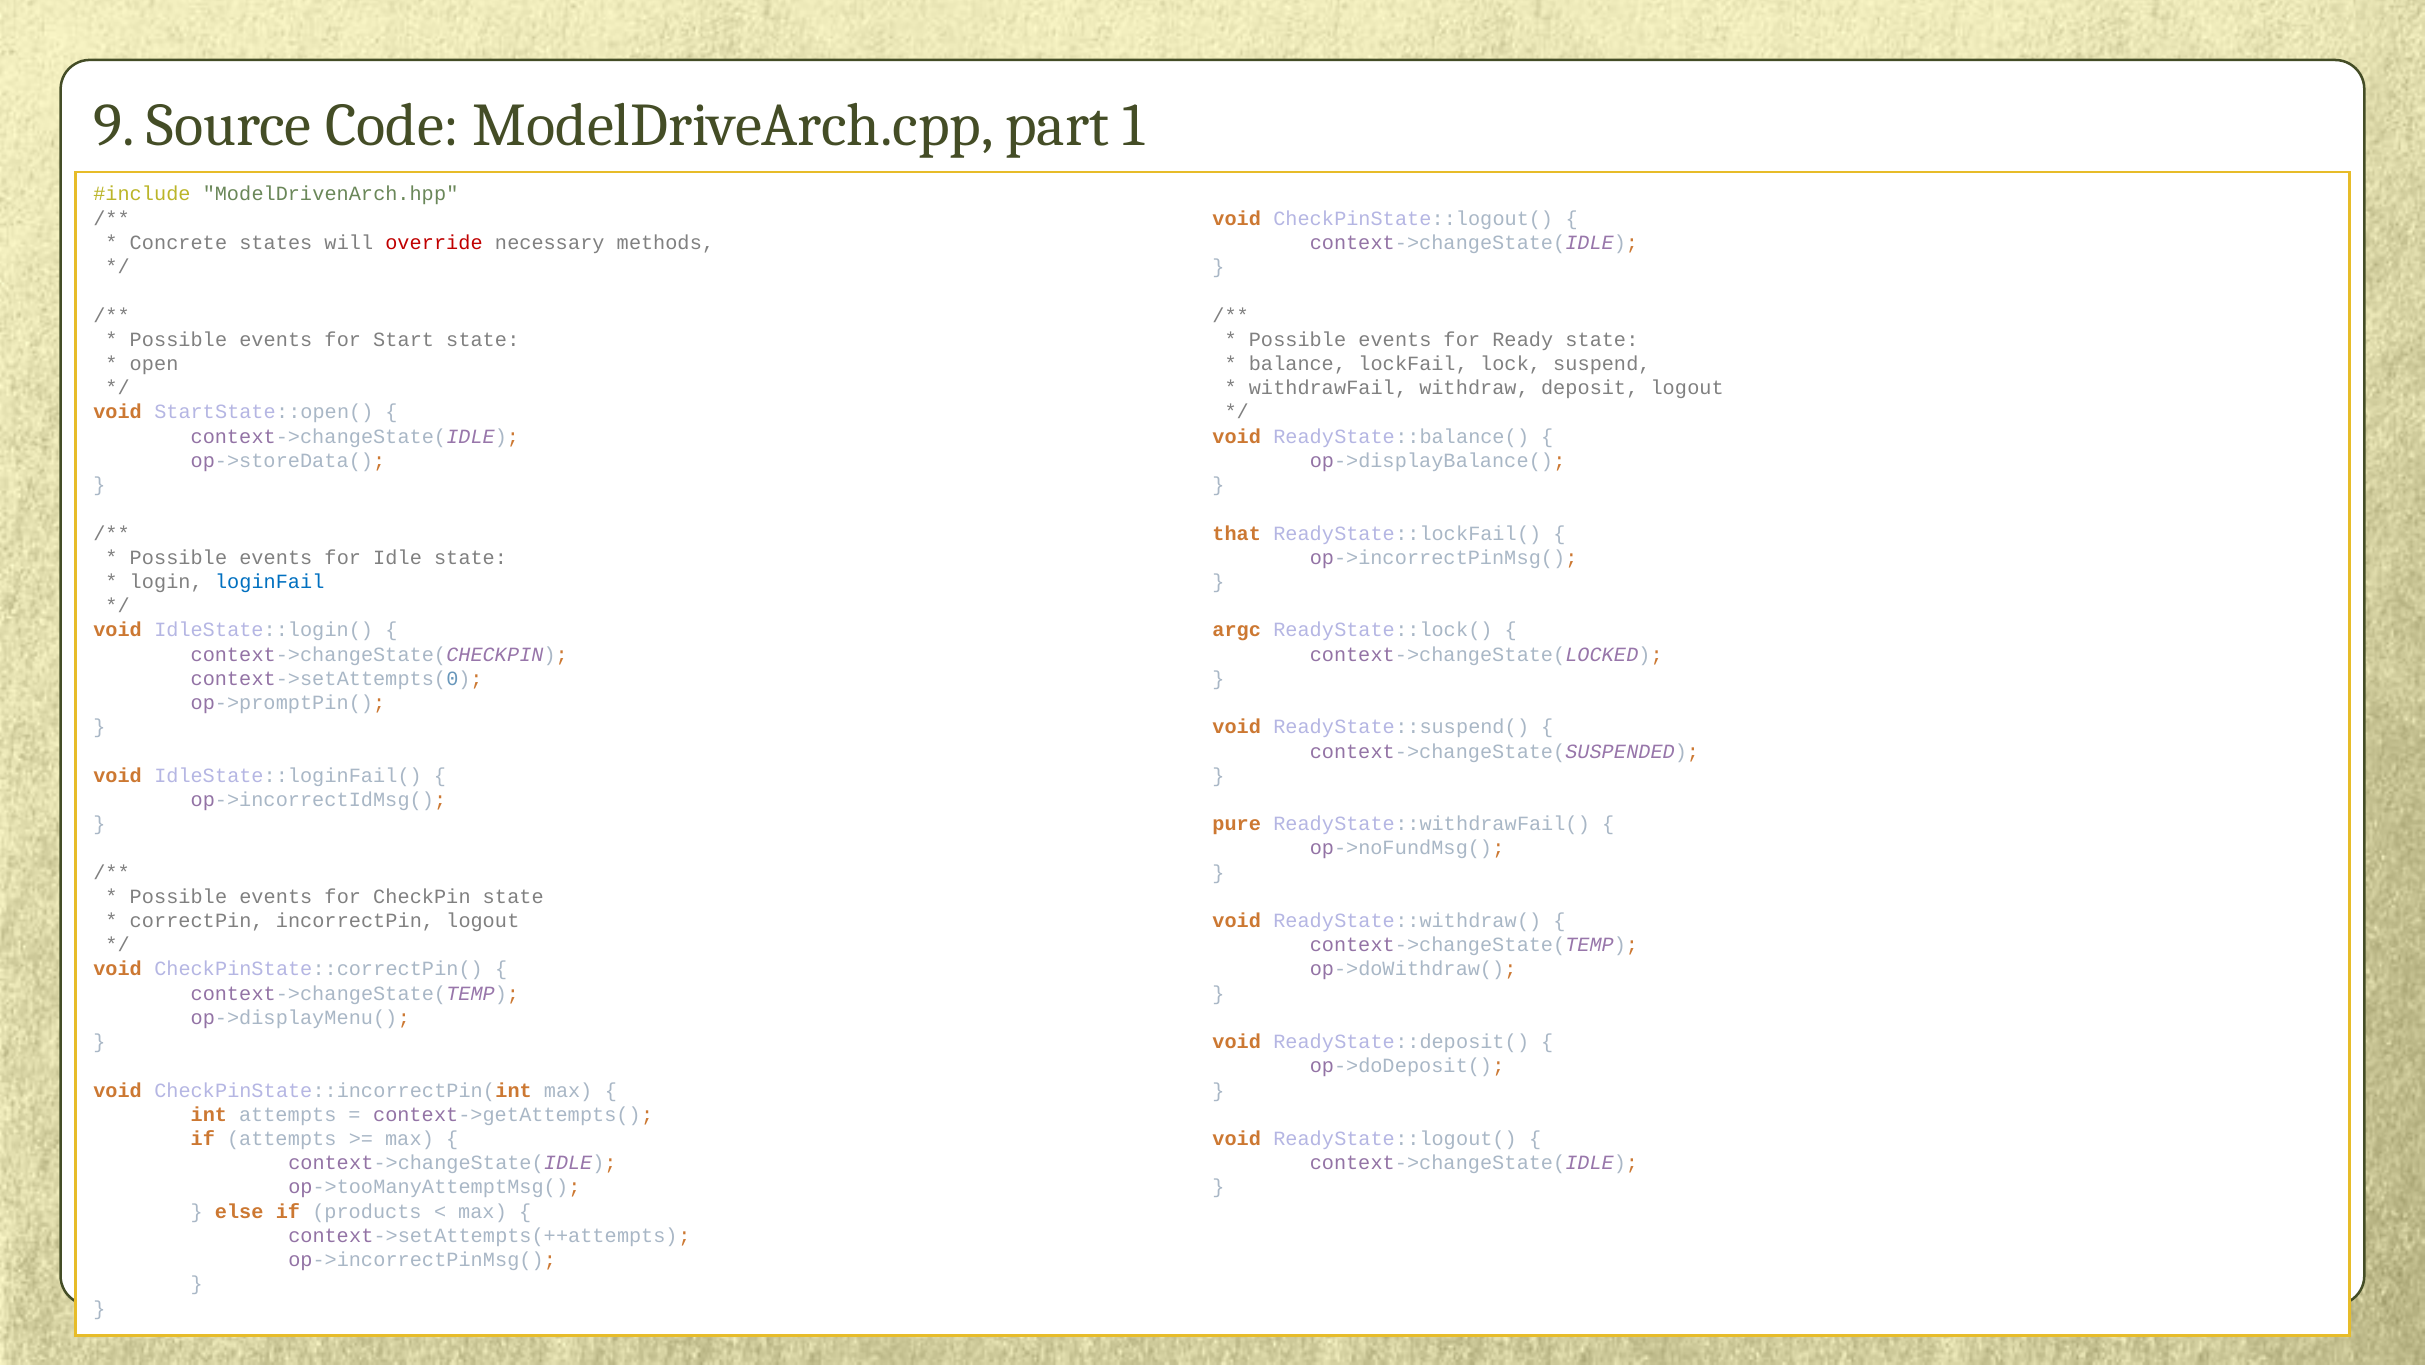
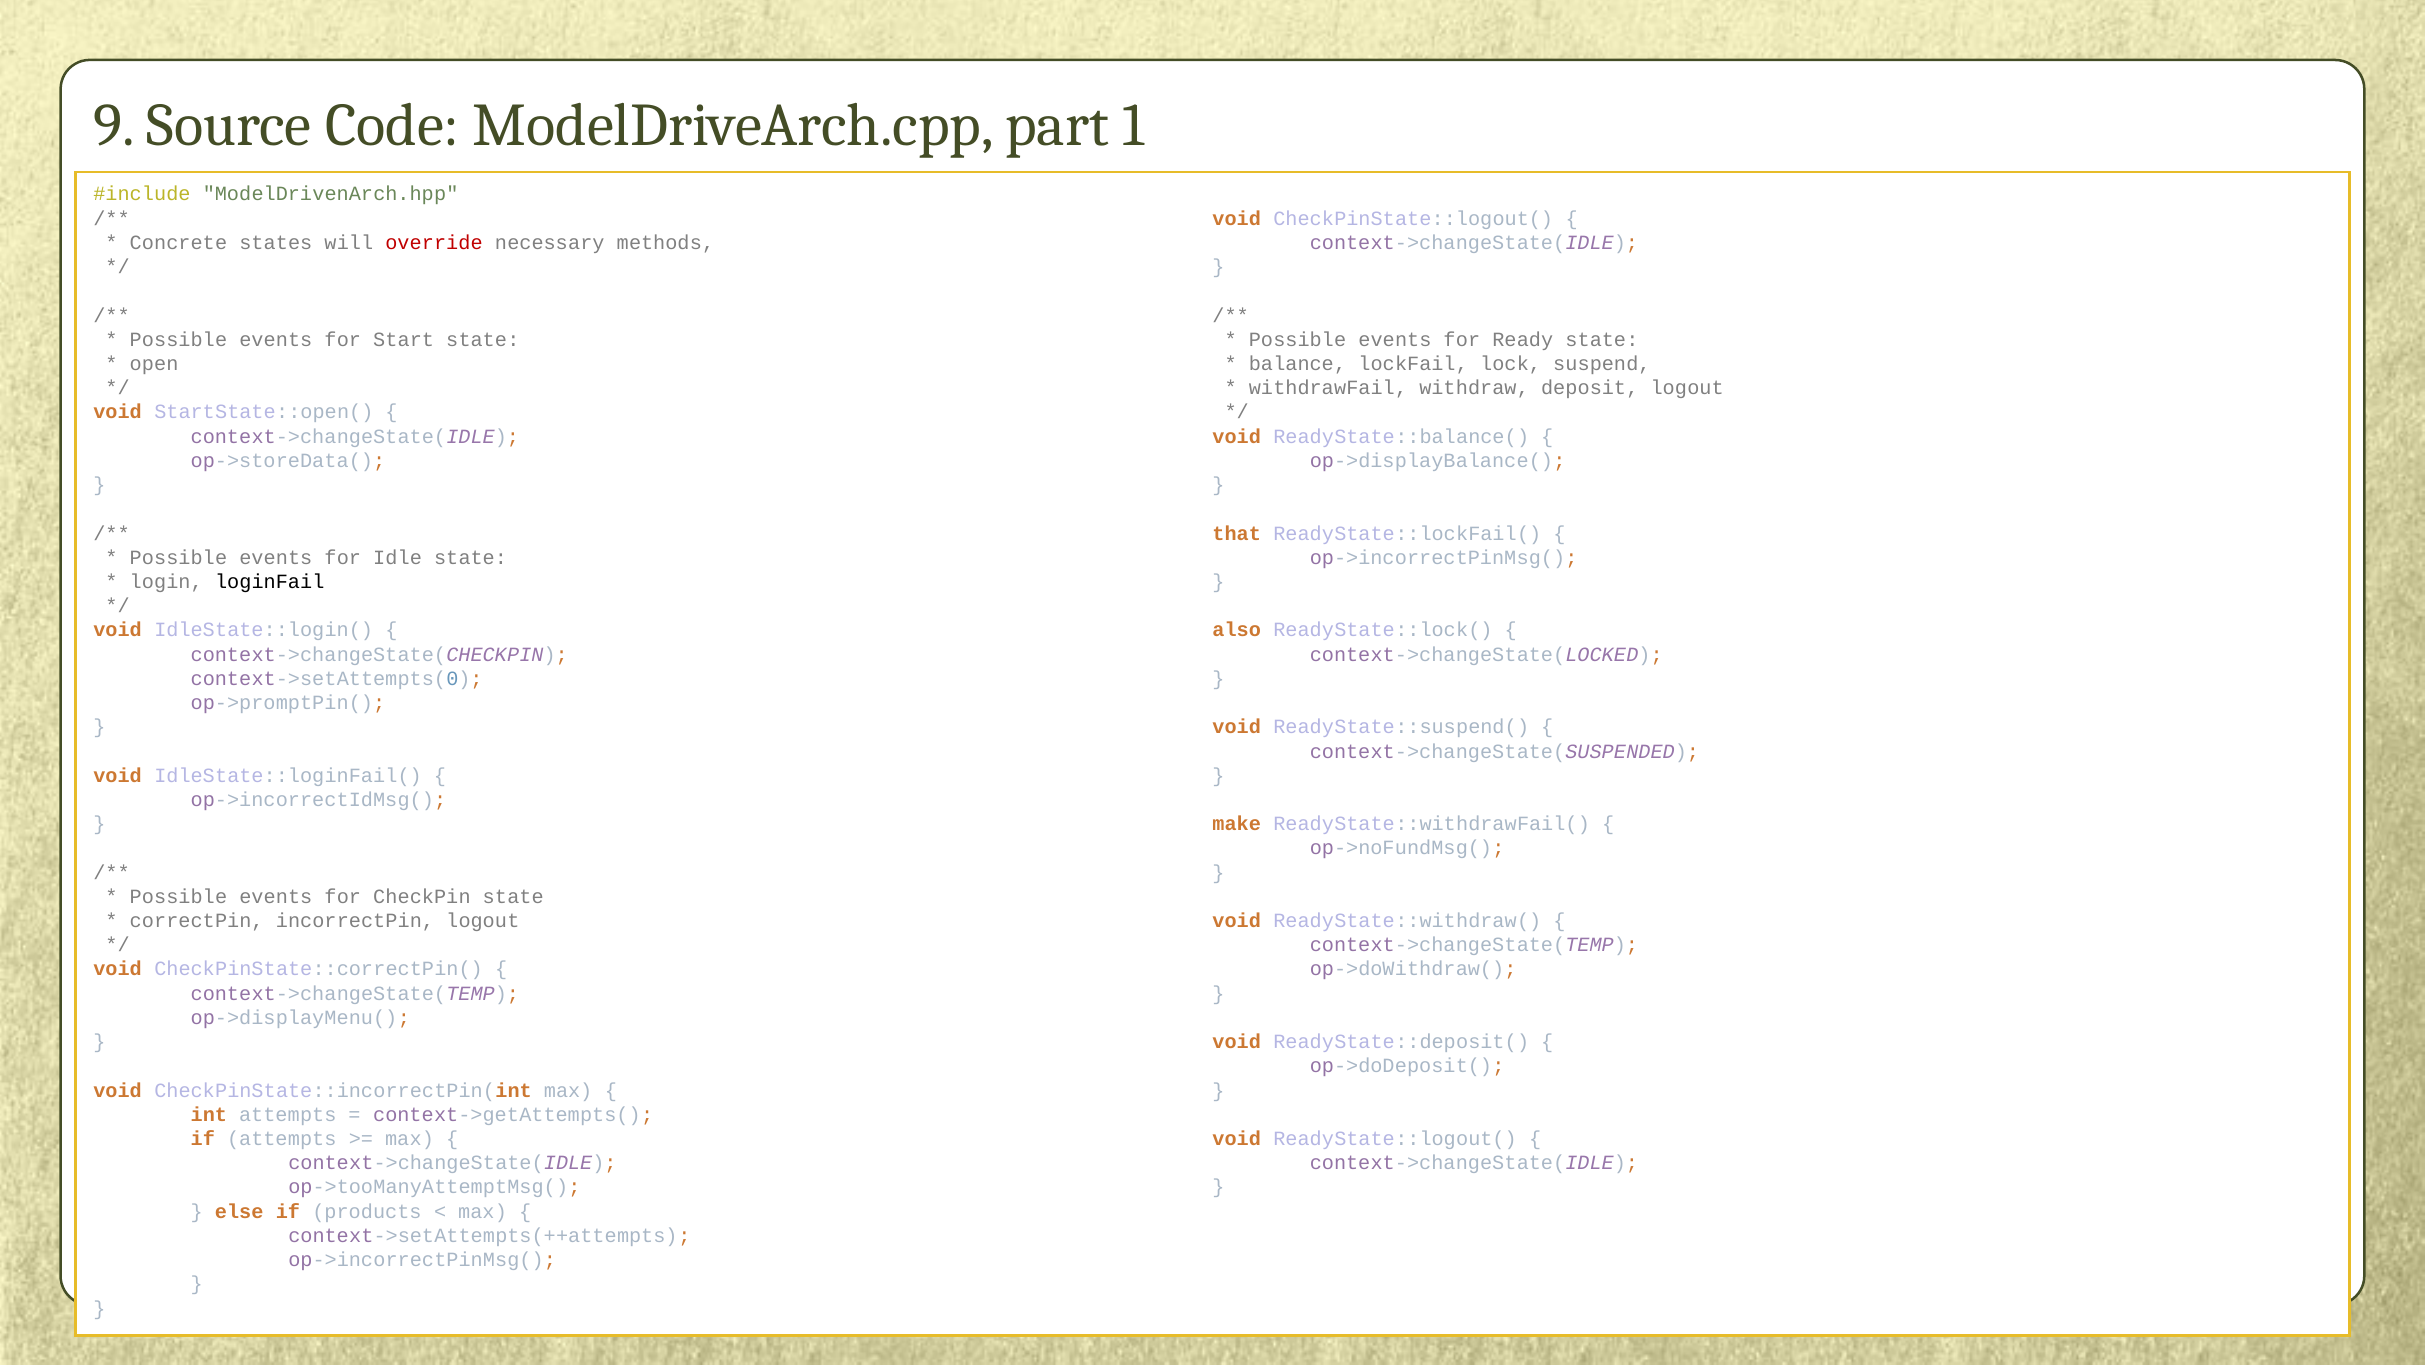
loginFail colour: blue -> black
argc: argc -> also
pure: pure -> make
